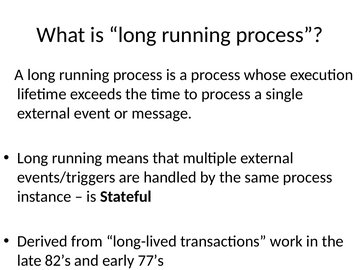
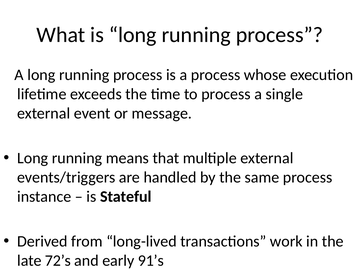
82’s: 82’s -> 72’s
77’s: 77’s -> 91’s
